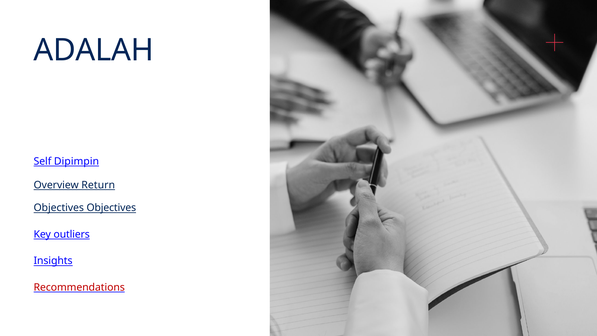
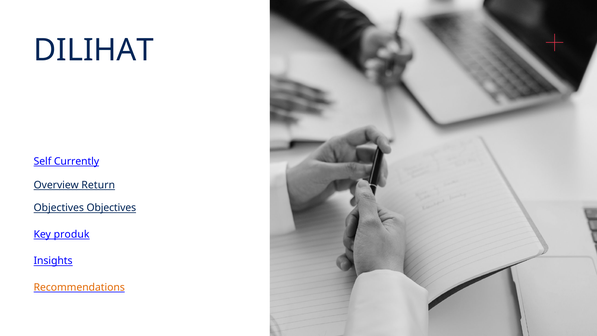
ADALAH: ADALAH -> DILIHAT
Dipimpin: Dipimpin -> Currently
outliers: outliers -> produk
Recommendations colour: red -> orange
